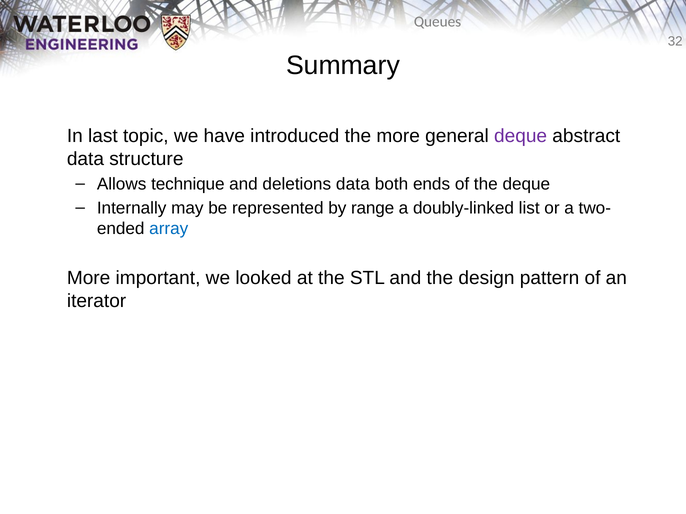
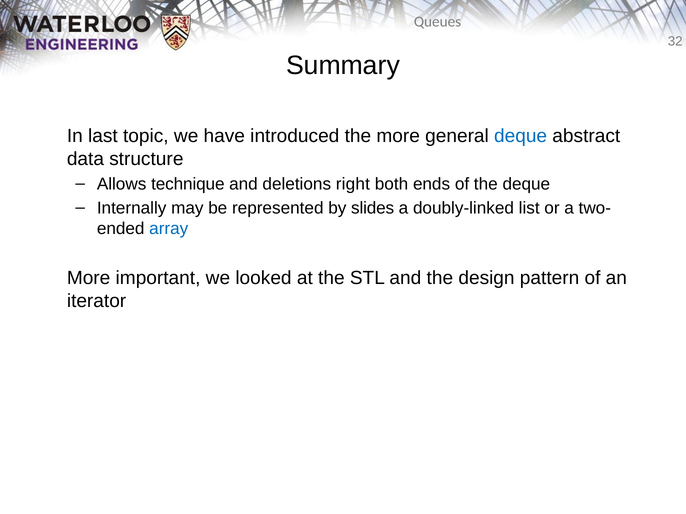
deque at (521, 136) colour: purple -> blue
deletions data: data -> right
range: range -> slides
